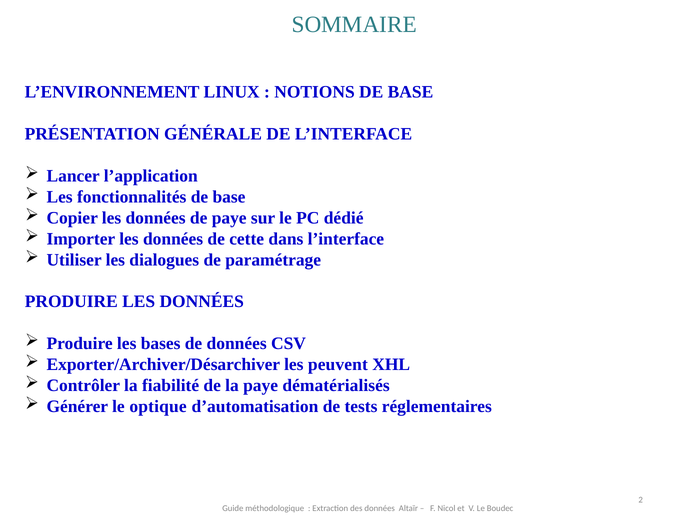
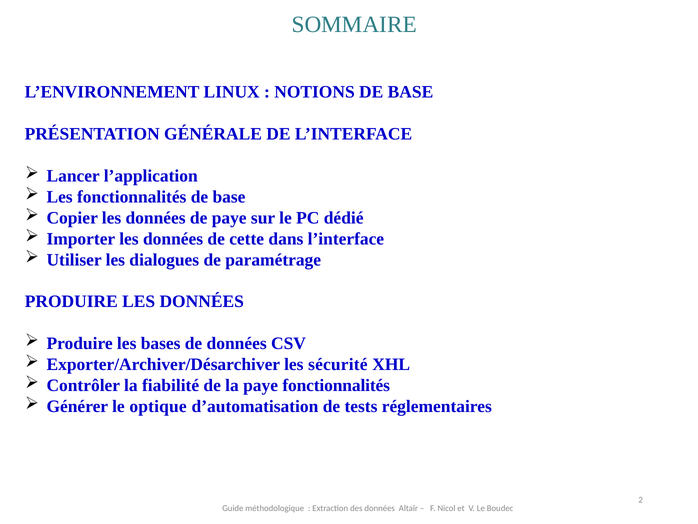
peuvent: peuvent -> sécurité
paye dématérialisés: dématérialisés -> fonctionnalités
